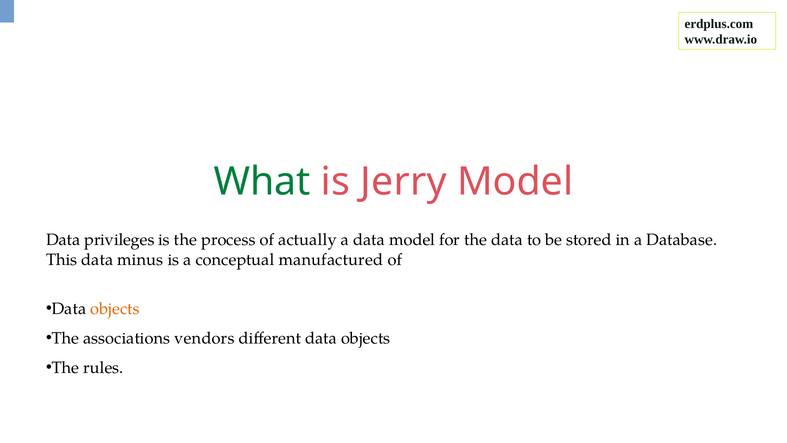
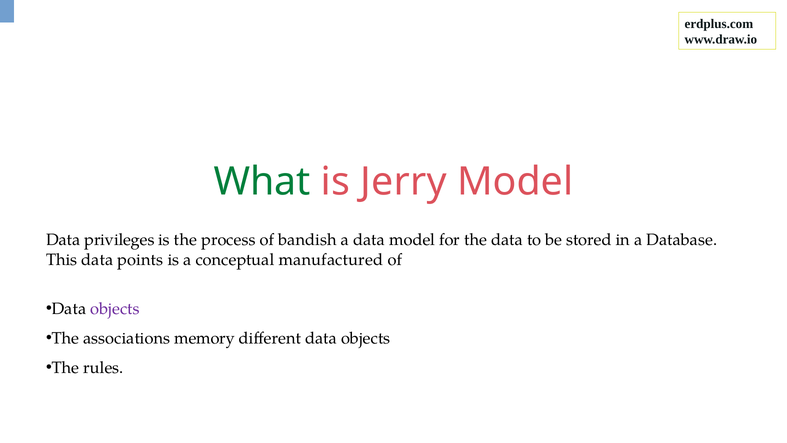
actually: actually -> bandish
minus: minus -> points
objects at (115, 309) colour: orange -> purple
vendors: vendors -> memory
